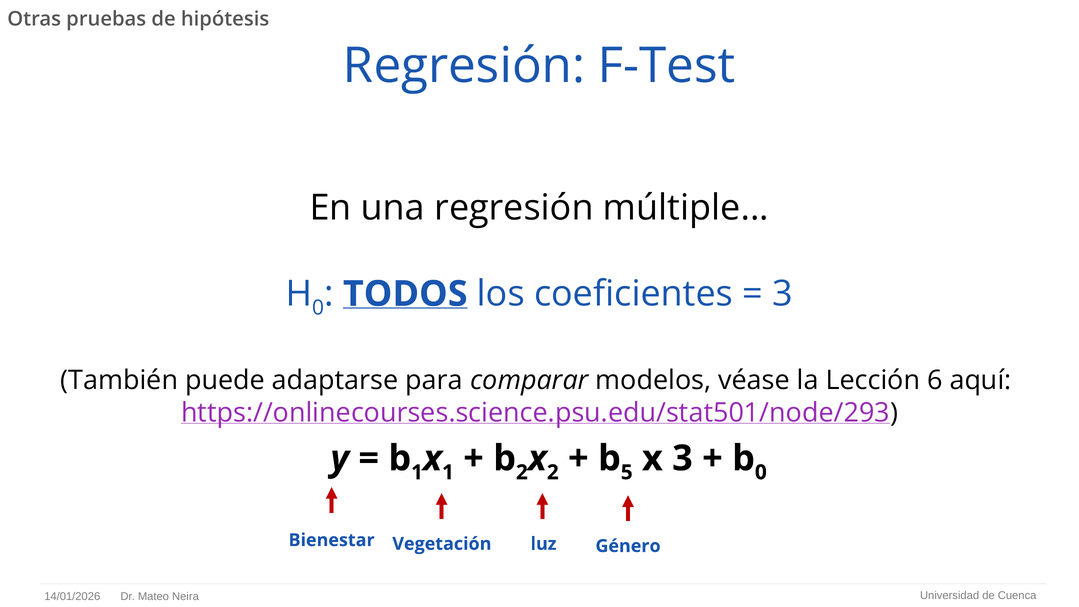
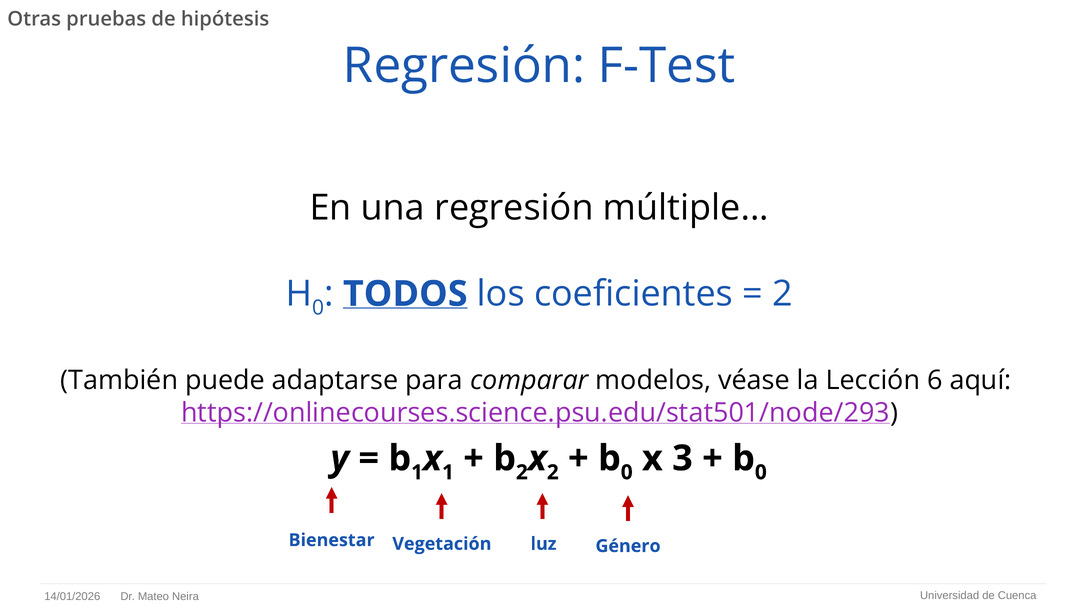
3 at (783, 294): 3 -> 2
5 at (627, 472): 5 -> 0
